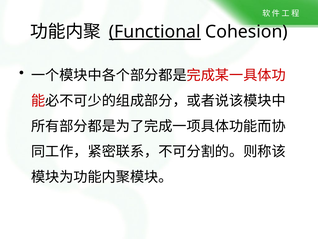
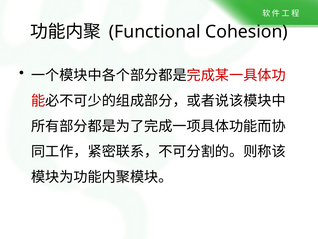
Functional underline: present -> none
